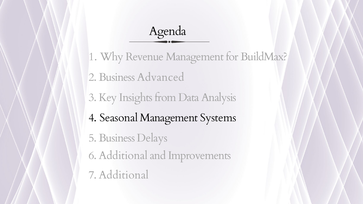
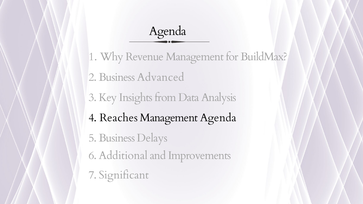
Seasonal: Seasonal -> Reaches
Management Systems: Systems -> Agenda
7 Additional: Additional -> Significant
